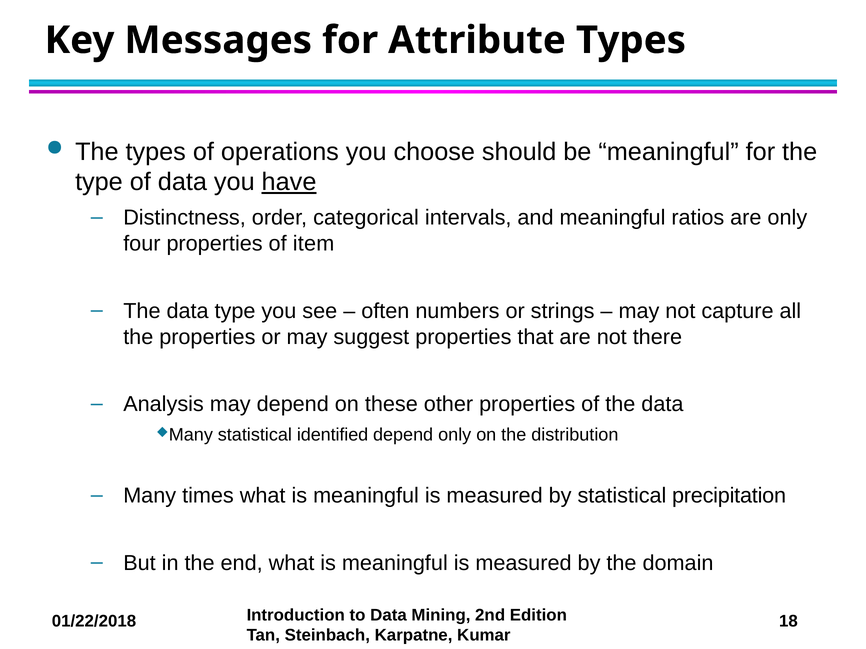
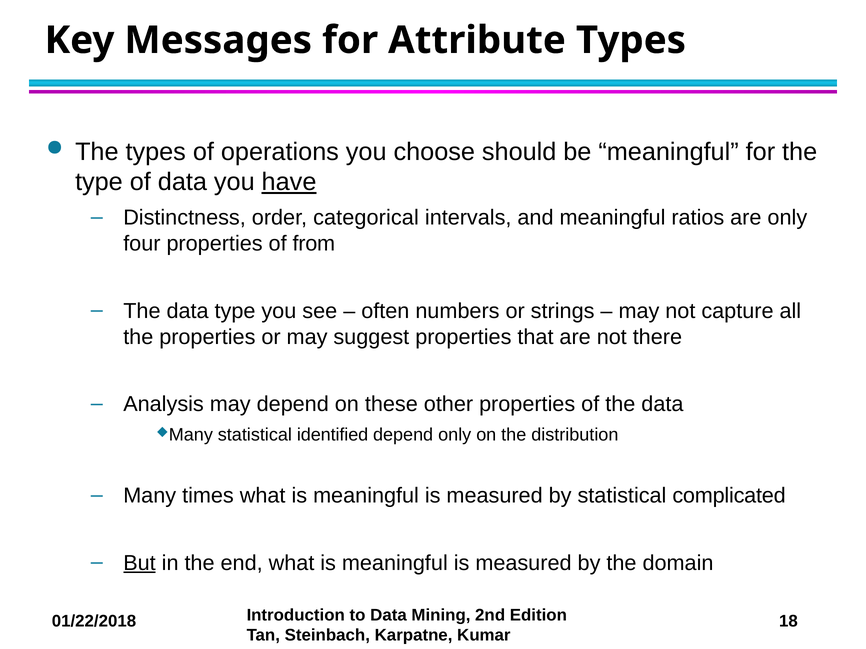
item: item -> from
precipitation: precipitation -> complicated
But underline: none -> present
